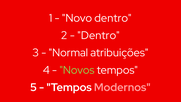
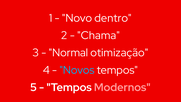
Dentro at (99, 35): Dentro -> Chama
atribuições: atribuições -> otimização
Novos colour: light green -> light blue
